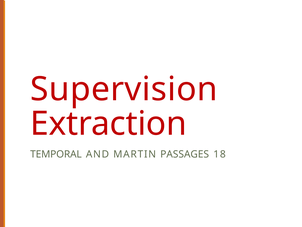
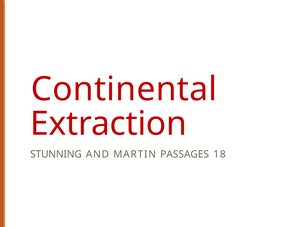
Supervision: Supervision -> Continental
TEMPORAL: TEMPORAL -> STUNNING
